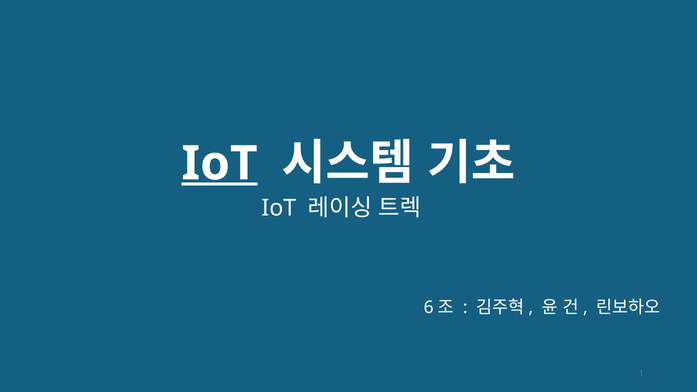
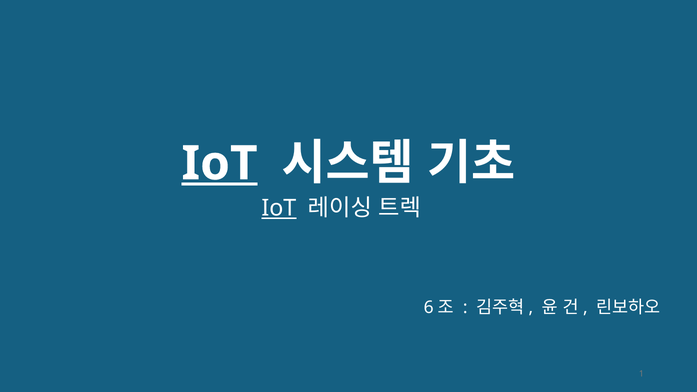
IoT at (279, 208) underline: none -> present
